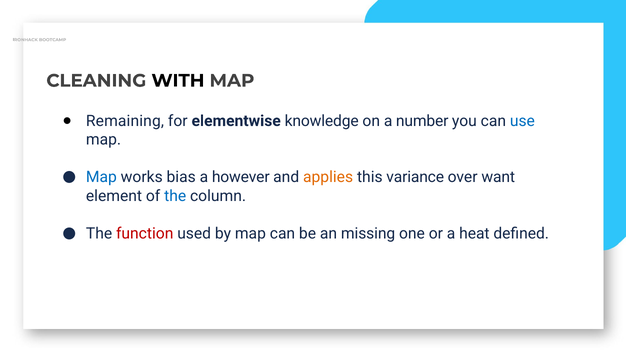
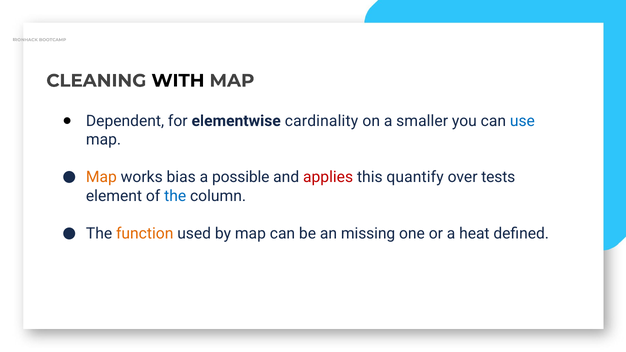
Remaining: Remaining -> Dependent
knowledge: knowledge -> cardinality
number: number -> smaller
Map at (101, 177) colour: blue -> orange
however: however -> possible
applies colour: orange -> red
variance: variance -> quantify
want: want -> tests
function colour: red -> orange
